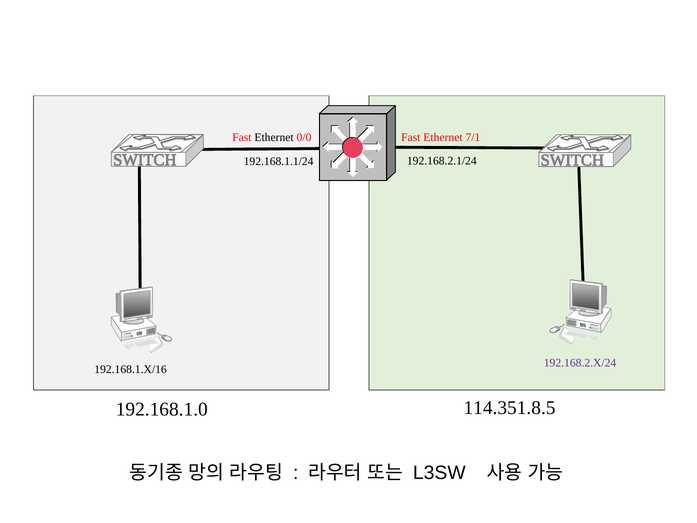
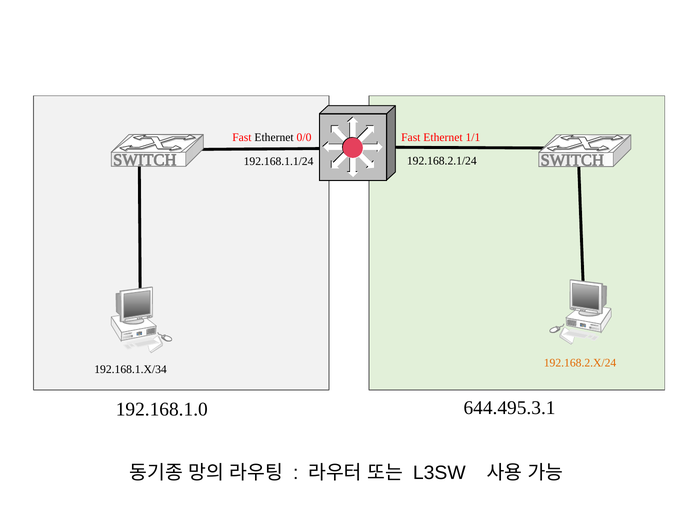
7/1: 7/1 -> 1/1
192.168.2.X/24 colour: purple -> orange
192.168.1.X/16: 192.168.1.X/16 -> 192.168.1.X/34
114.351.8.5: 114.351.8.5 -> 644.495.3.1
